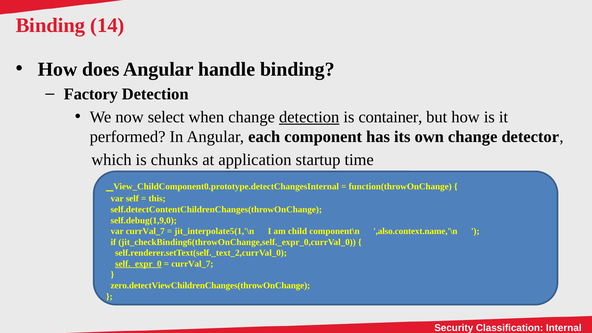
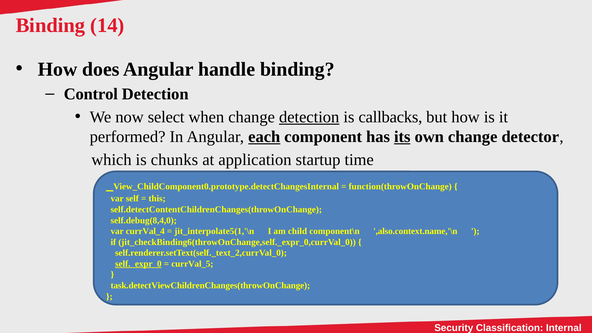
Factory: Factory -> Control
container: container -> callbacks
each underline: none -> present
its underline: none -> present
self.debug(1,9,0: self.debug(1,9,0 -> self.debug(8,4,0
var currVal_7: currVal_7 -> currVal_4
currVal_7 at (192, 264): currVal_7 -> currVal_5
zero.detectViewChildrenChanges(throwOnChange: zero.detectViewChildrenChanges(throwOnChange -> task.detectViewChildrenChanges(throwOnChange
